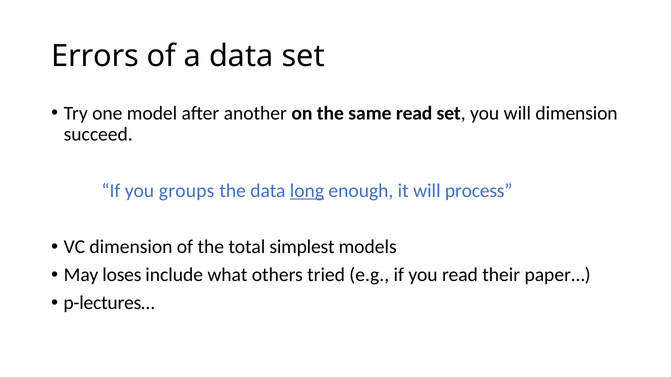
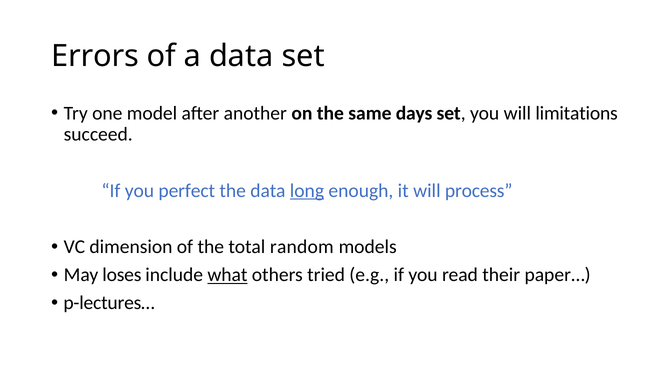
same read: read -> days
will dimension: dimension -> limitations
groups: groups -> perfect
simplest: simplest -> random
what underline: none -> present
